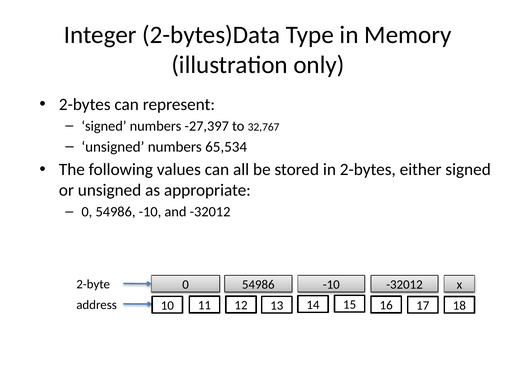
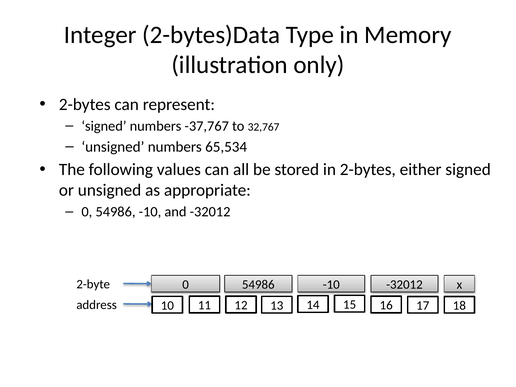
-27,397: -27,397 -> -37,767
